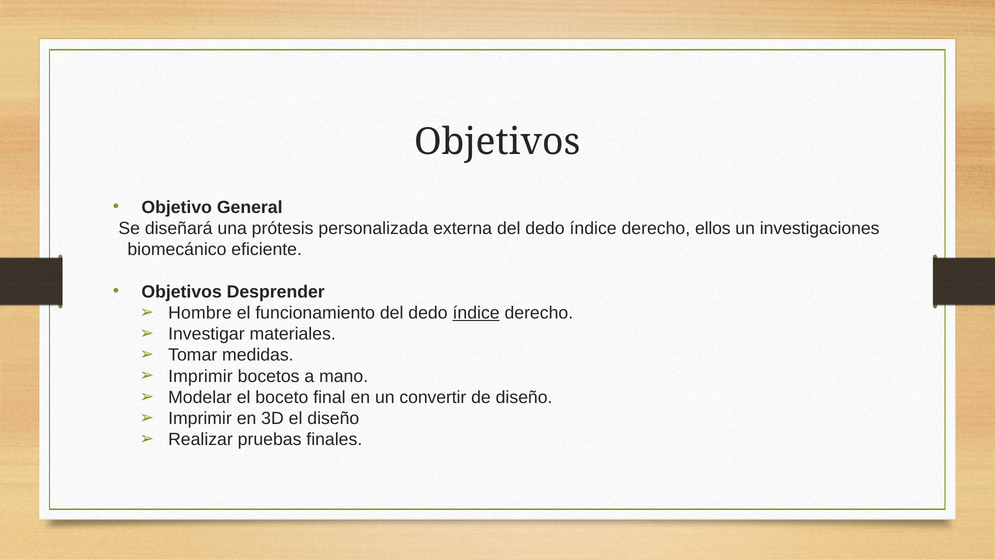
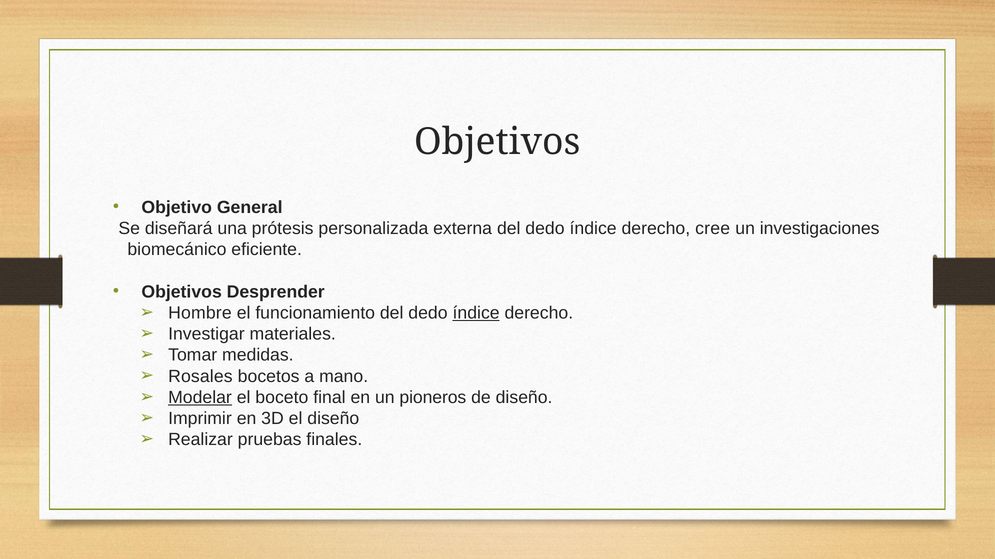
ellos: ellos -> cree
Imprimir at (200, 377): Imprimir -> Rosales
Modelar underline: none -> present
convertir: convertir -> pioneros
